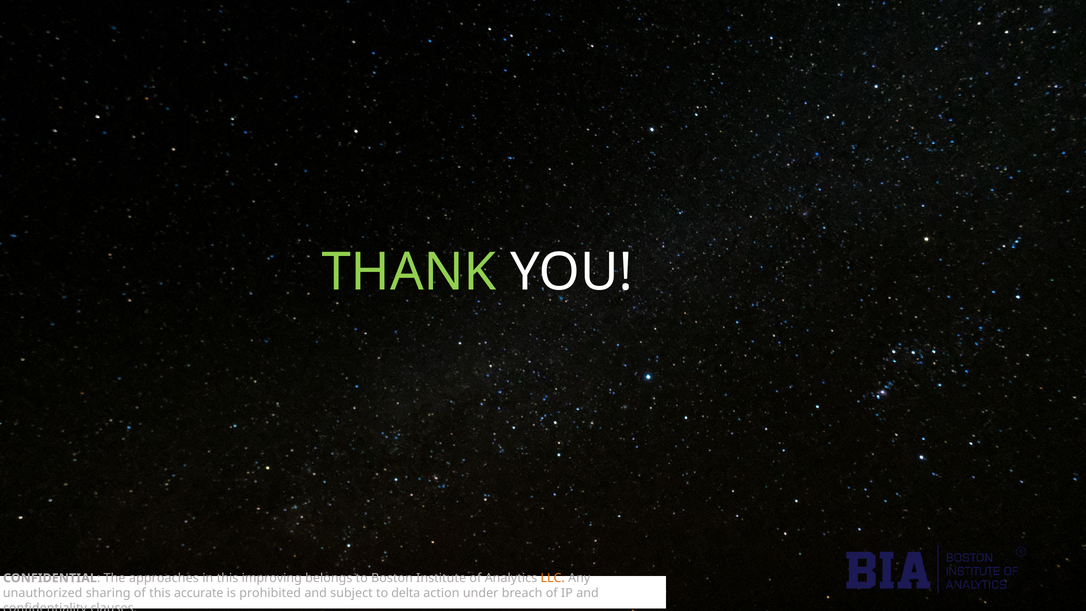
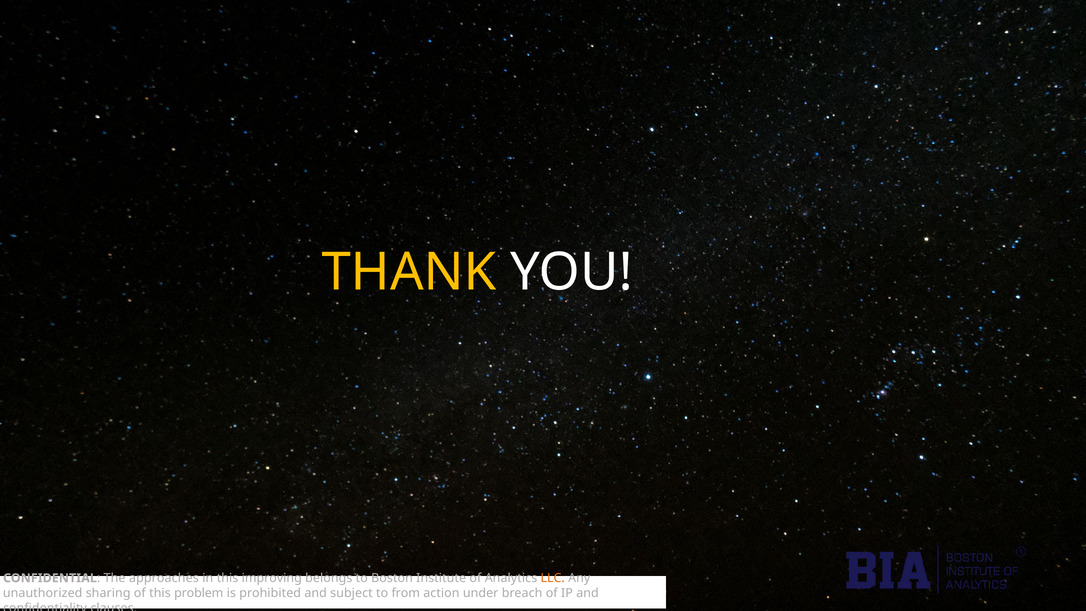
THANK colour: light green -> yellow
accurate: accurate -> problem
delta: delta -> from
